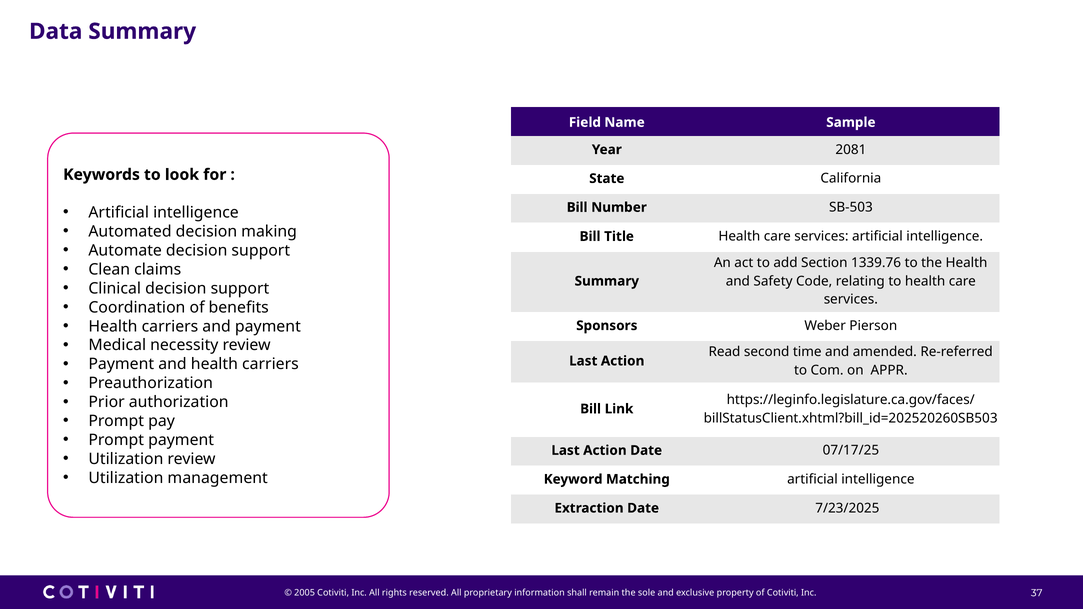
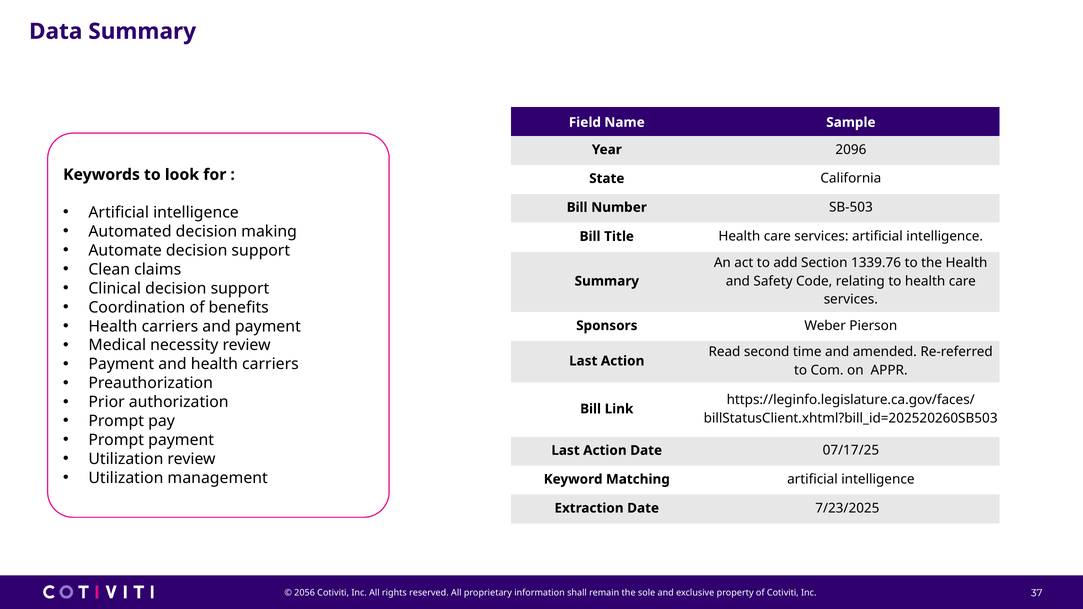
2081: 2081 -> 2096
2005: 2005 -> 2056
